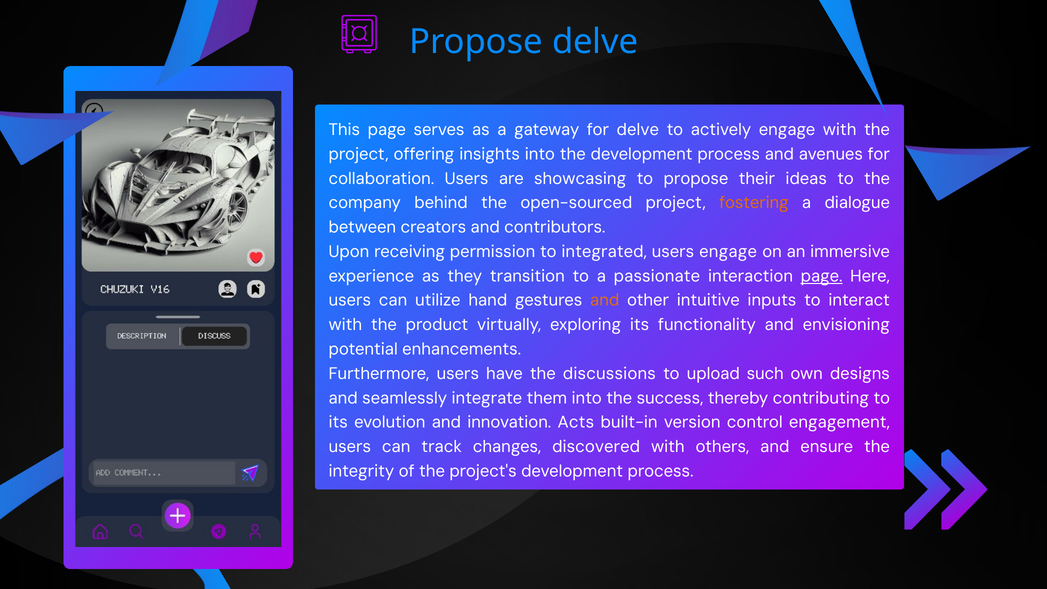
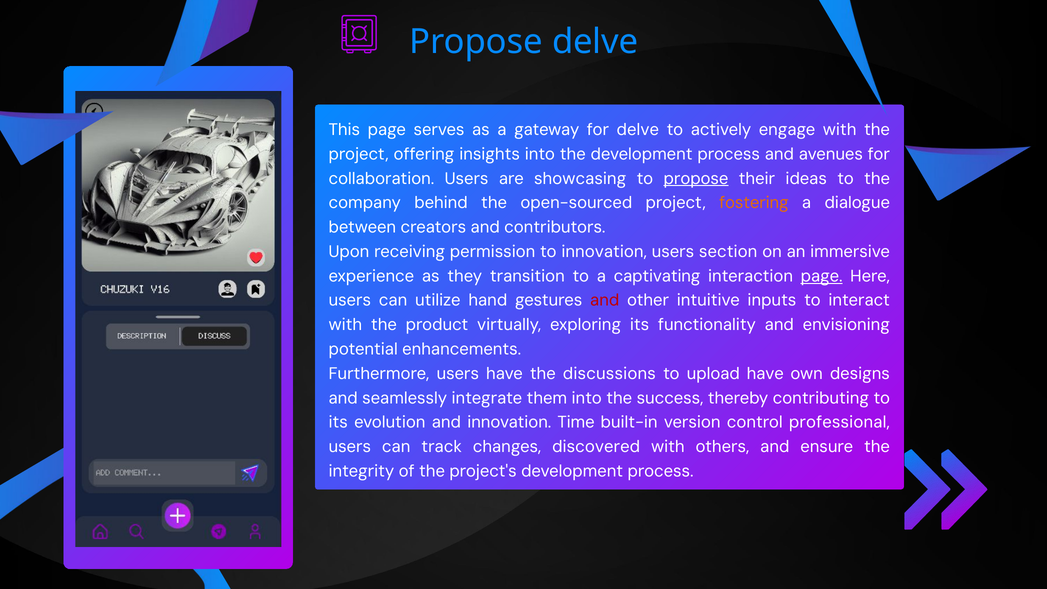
propose at (696, 179) underline: none -> present
to integrated: integrated -> innovation
users engage: engage -> section
passionate: passionate -> captivating
and at (605, 300) colour: orange -> red
upload such: such -> have
Acts: Acts -> Time
engagement: engagement -> professional
